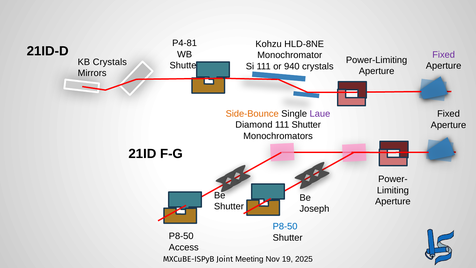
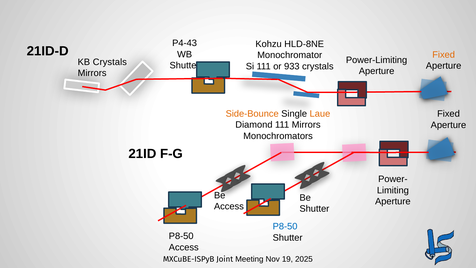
P4-81: P4-81 -> P4-43
Fixed at (444, 55) colour: purple -> orange
940: 940 -> 933
Laue colour: purple -> orange
111 Shutter: Shutter -> Mirrors
Shutter at (229, 206): Shutter -> Access
Joseph at (314, 209): Joseph -> Shutter
